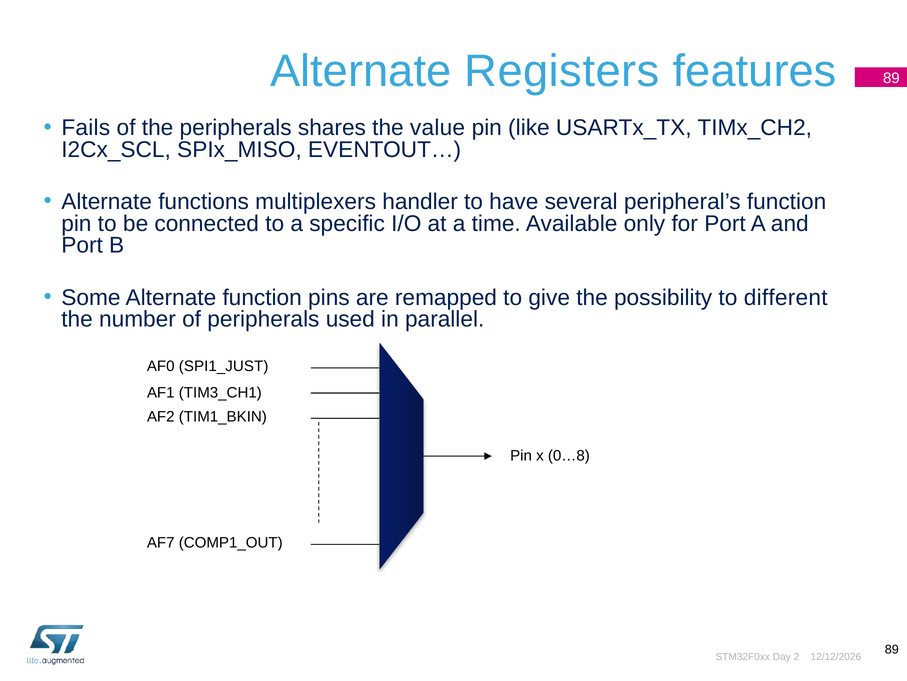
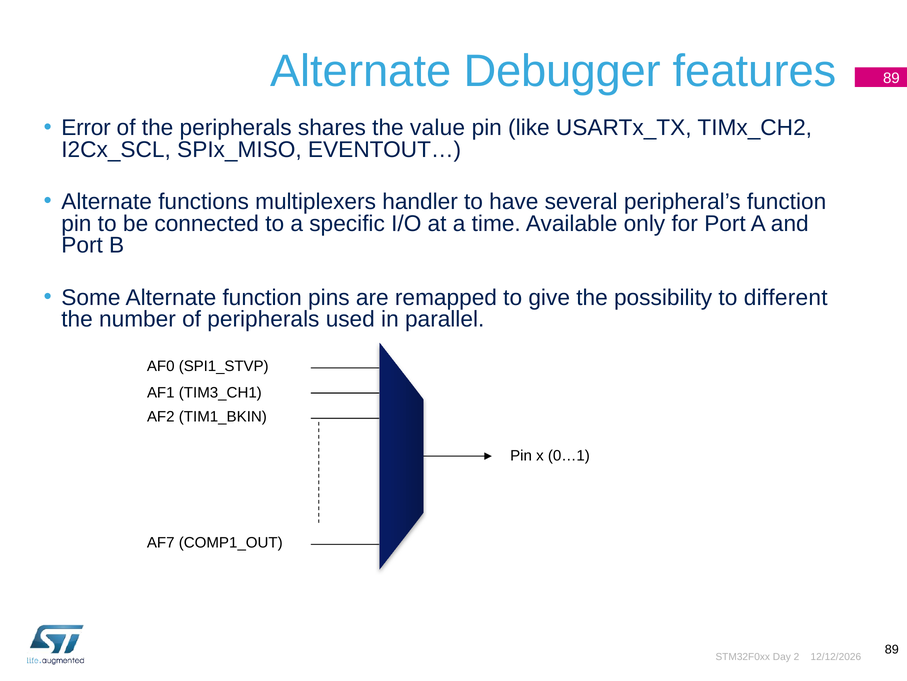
Registers: Registers -> Debugger
Fails: Fails -> Error
SPI1_JUST: SPI1_JUST -> SPI1_STVP
0…8: 0…8 -> 0…1
